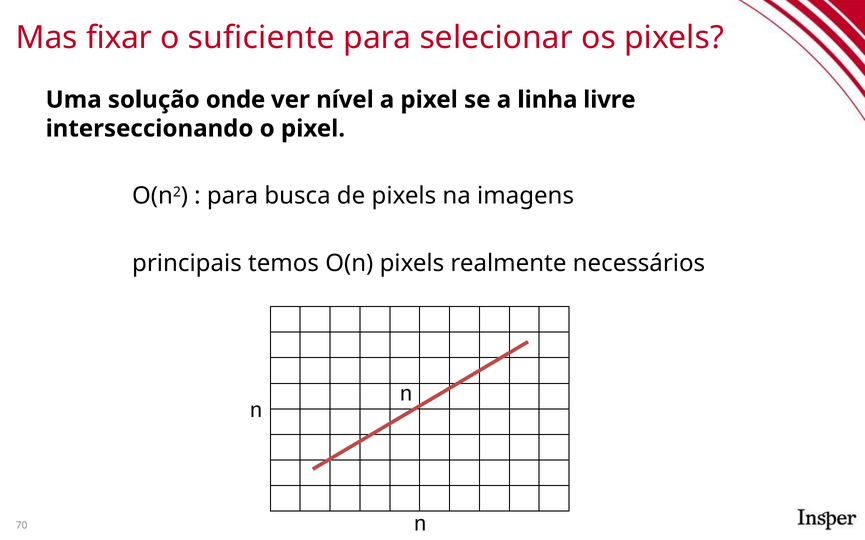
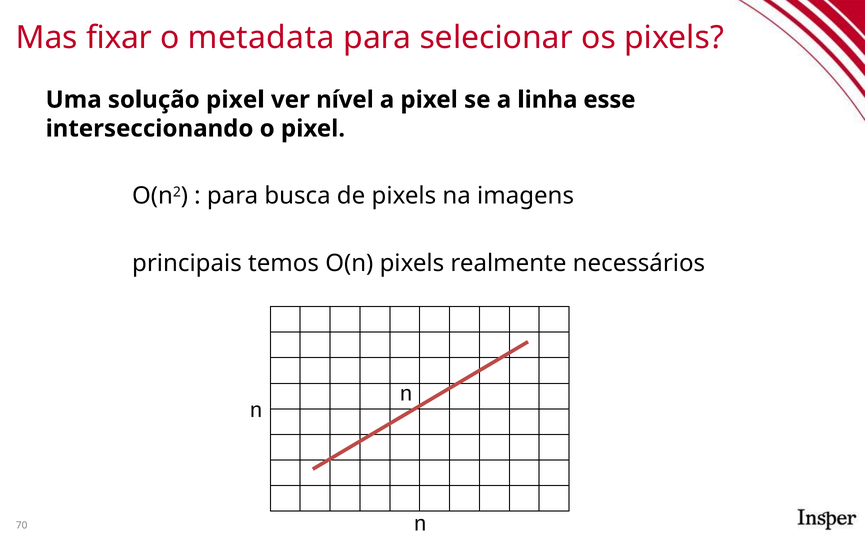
suficiente: suficiente -> metadata
solução onde: onde -> pixel
livre: livre -> esse
